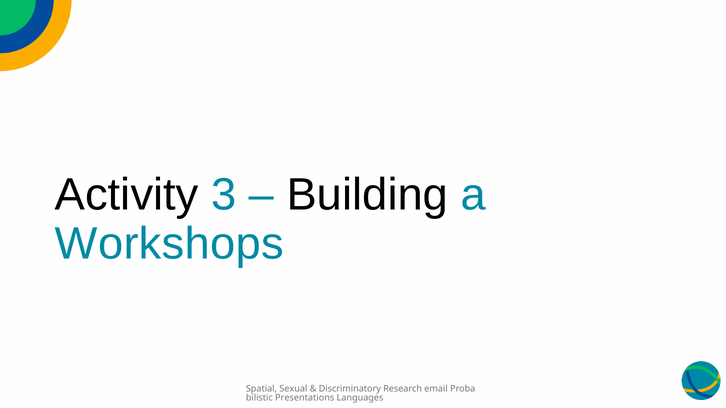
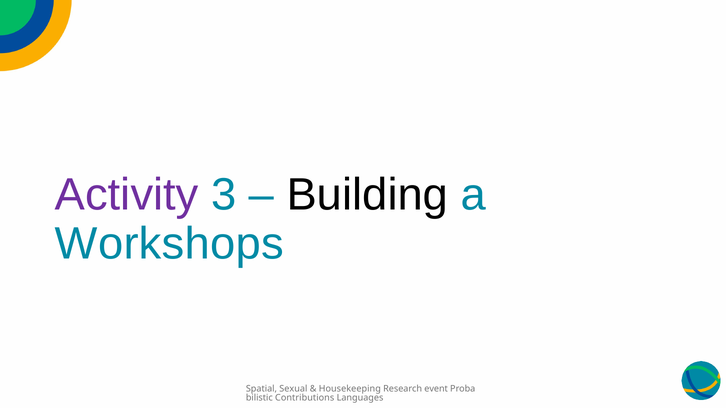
Activity colour: black -> purple
Discriminatory: Discriminatory -> Housekeeping
email: email -> event
Presentations: Presentations -> Contributions
